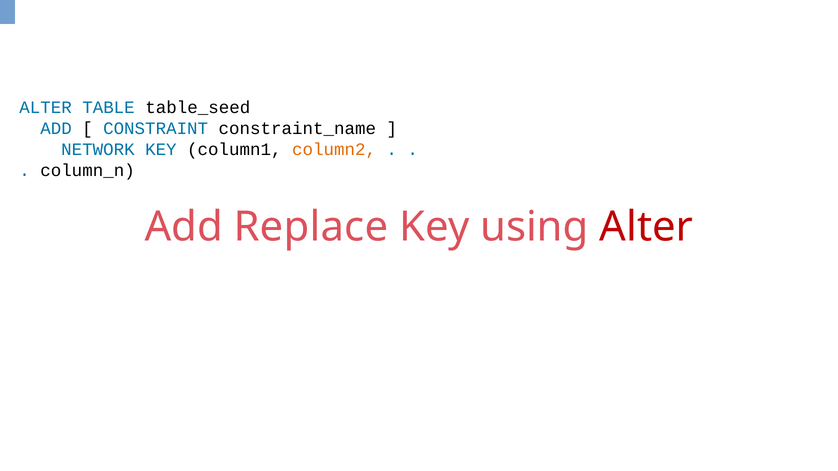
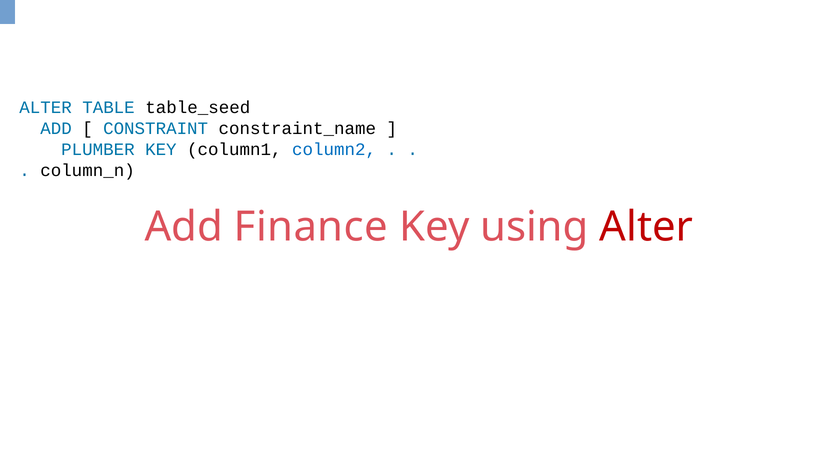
NETWORK: NETWORK -> PLUMBER
column2 colour: orange -> blue
Replace: Replace -> Finance
